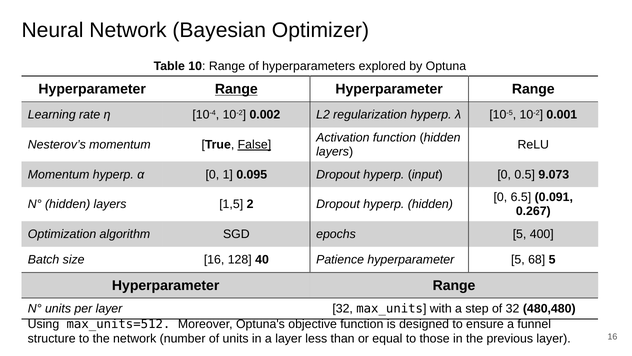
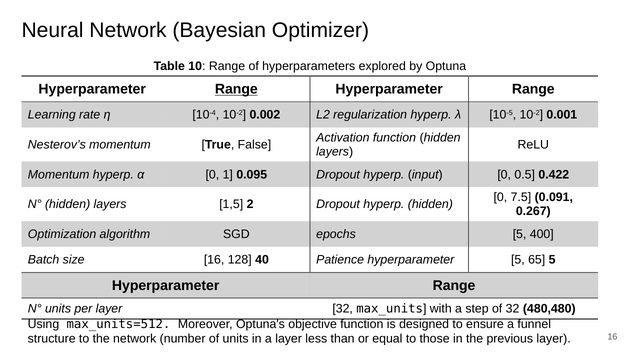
False underline: present -> none
9.073: 9.073 -> 0.422
6.5: 6.5 -> 7.5
68: 68 -> 65
